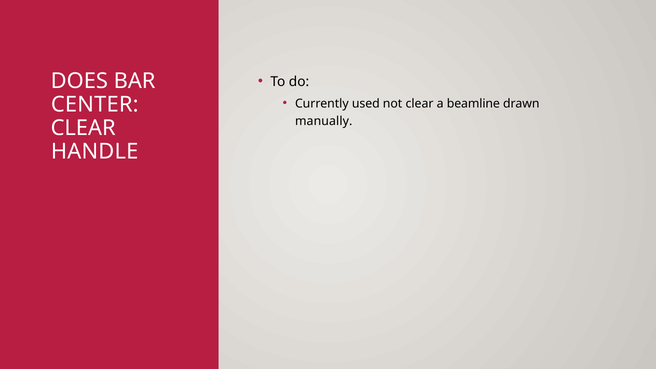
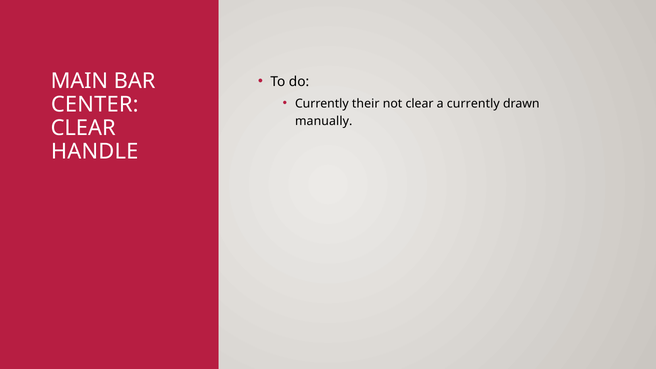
DOES: DOES -> MAIN
used: used -> their
a beamline: beamline -> currently
